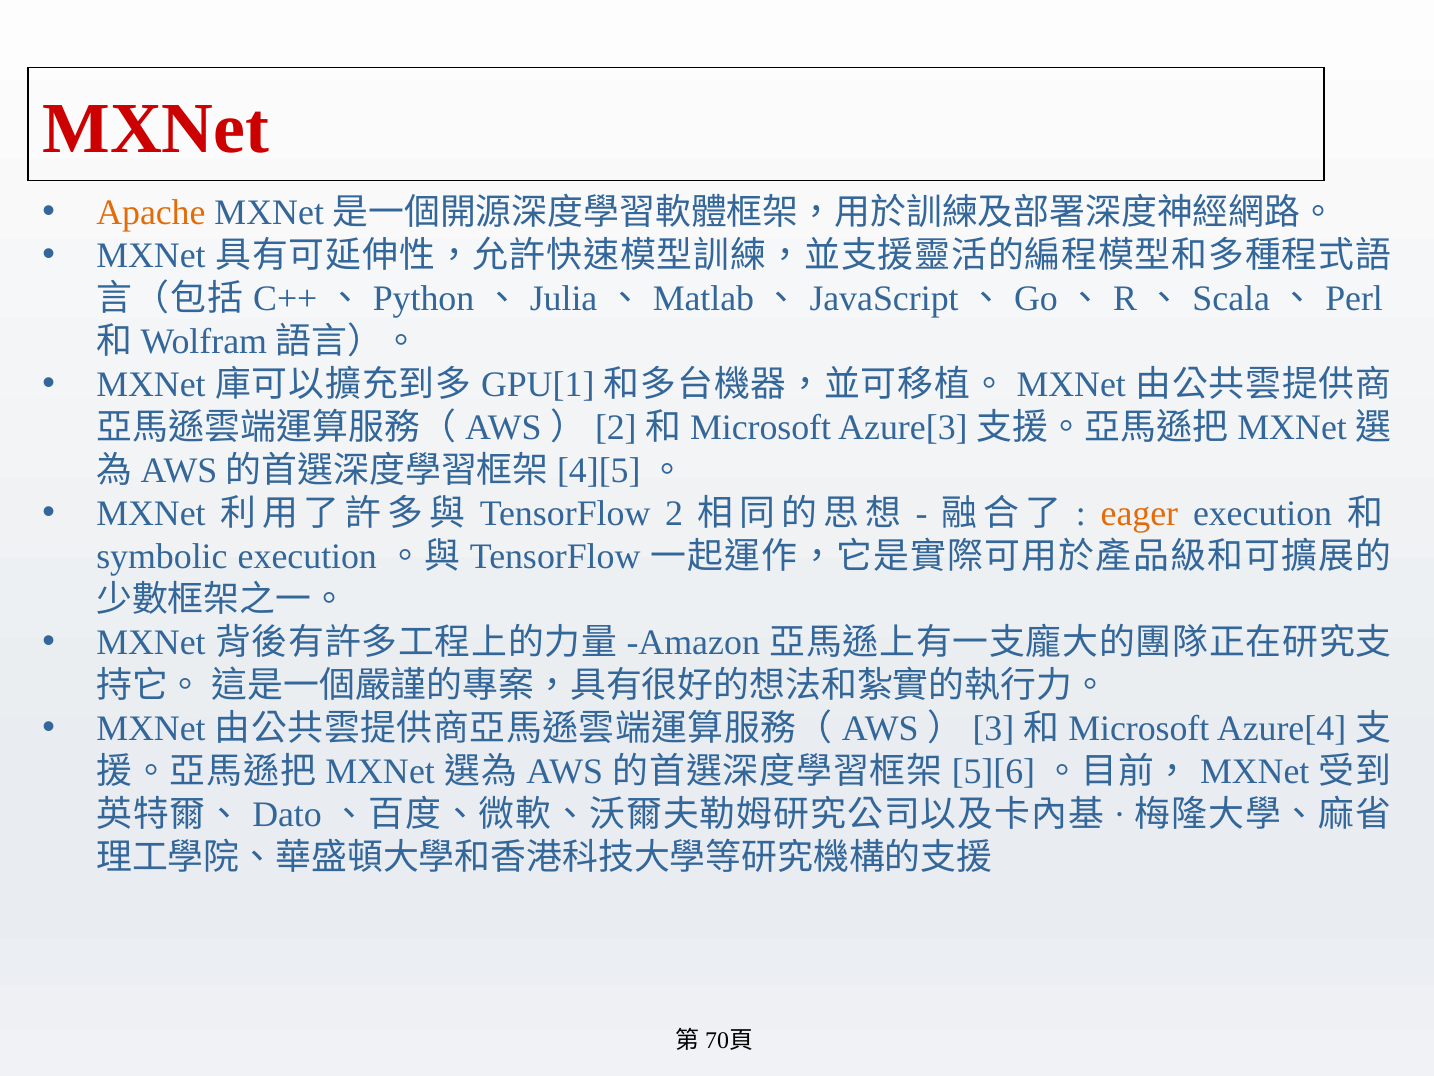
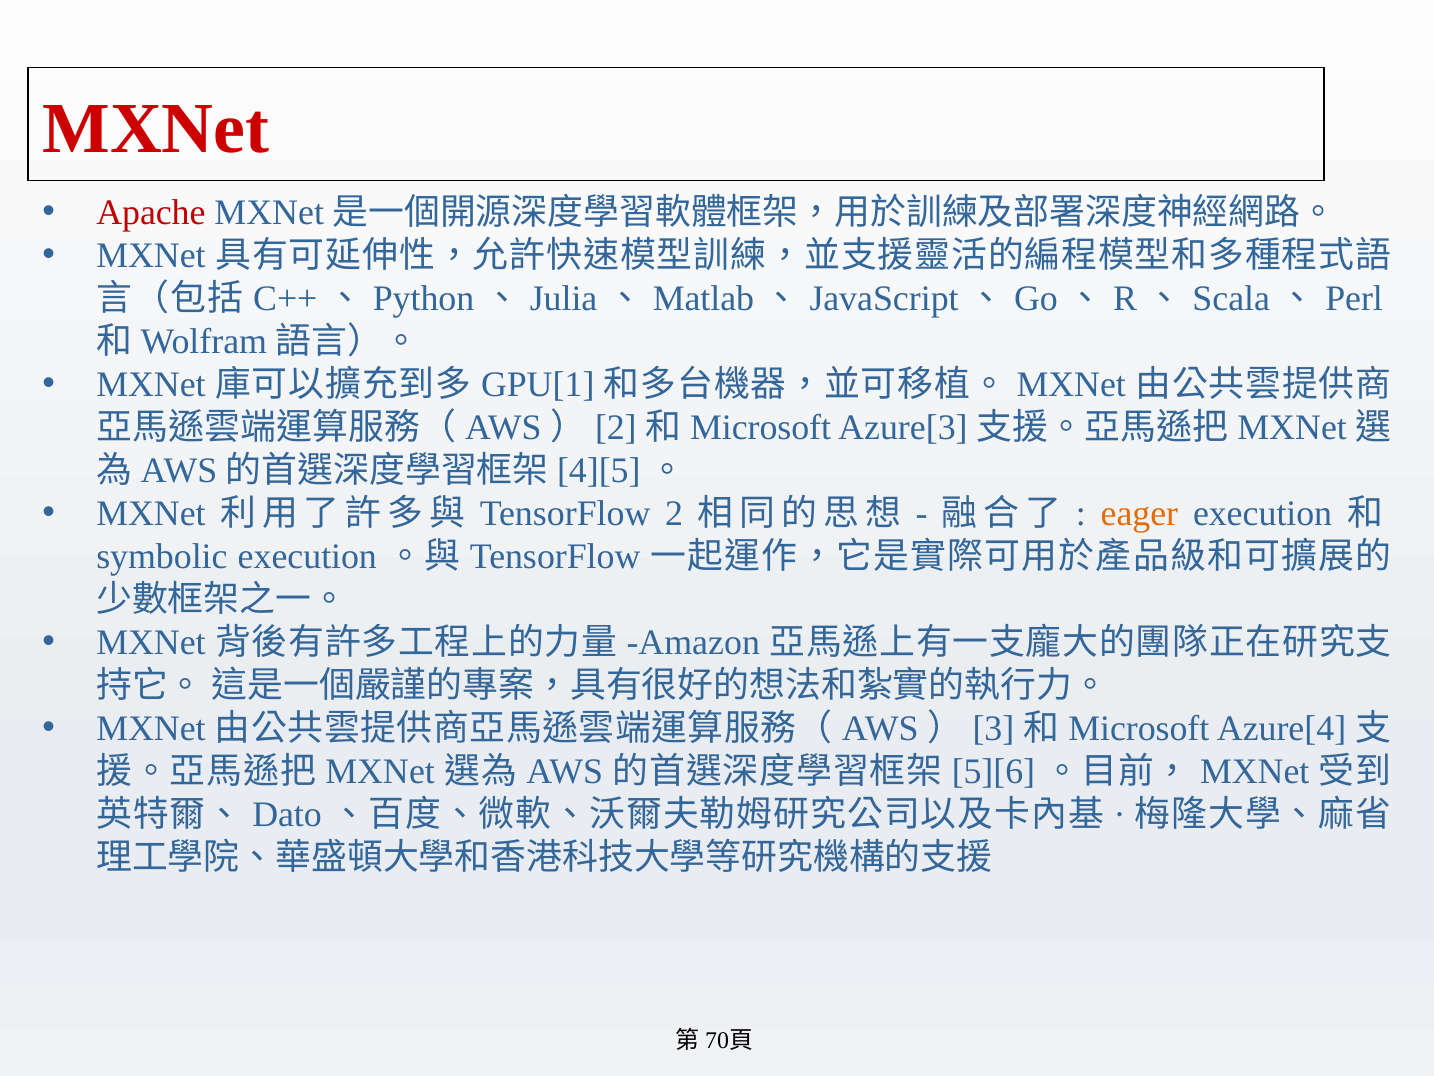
Apache colour: orange -> red
